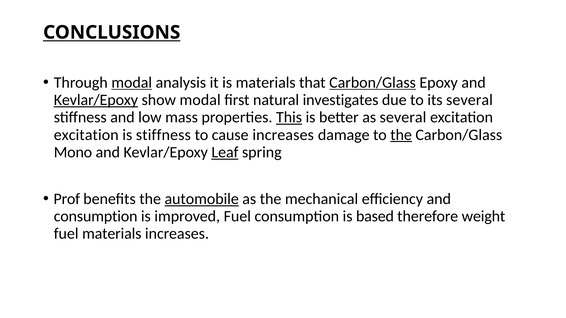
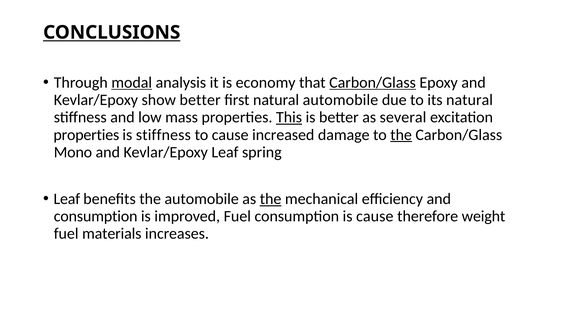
is materials: materials -> economy
Kevlar/Epoxy at (96, 100) underline: present -> none
show modal: modal -> better
natural investigates: investigates -> automobile
its several: several -> natural
excitation at (86, 135): excitation -> properties
cause increases: increases -> increased
Leaf at (225, 152) underline: present -> none
Prof at (67, 199): Prof -> Leaf
automobile at (202, 199) underline: present -> none
the at (271, 199) underline: none -> present
is based: based -> cause
